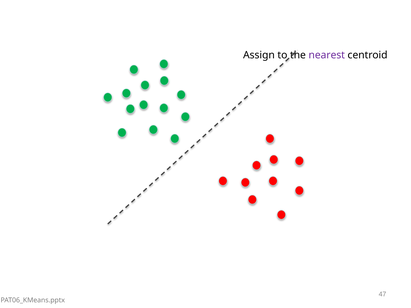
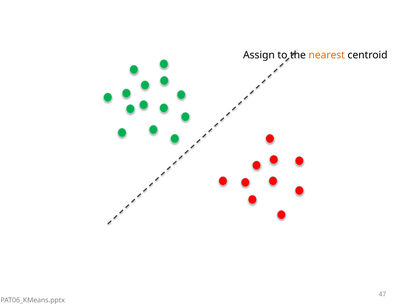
nearest colour: purple -> orange
